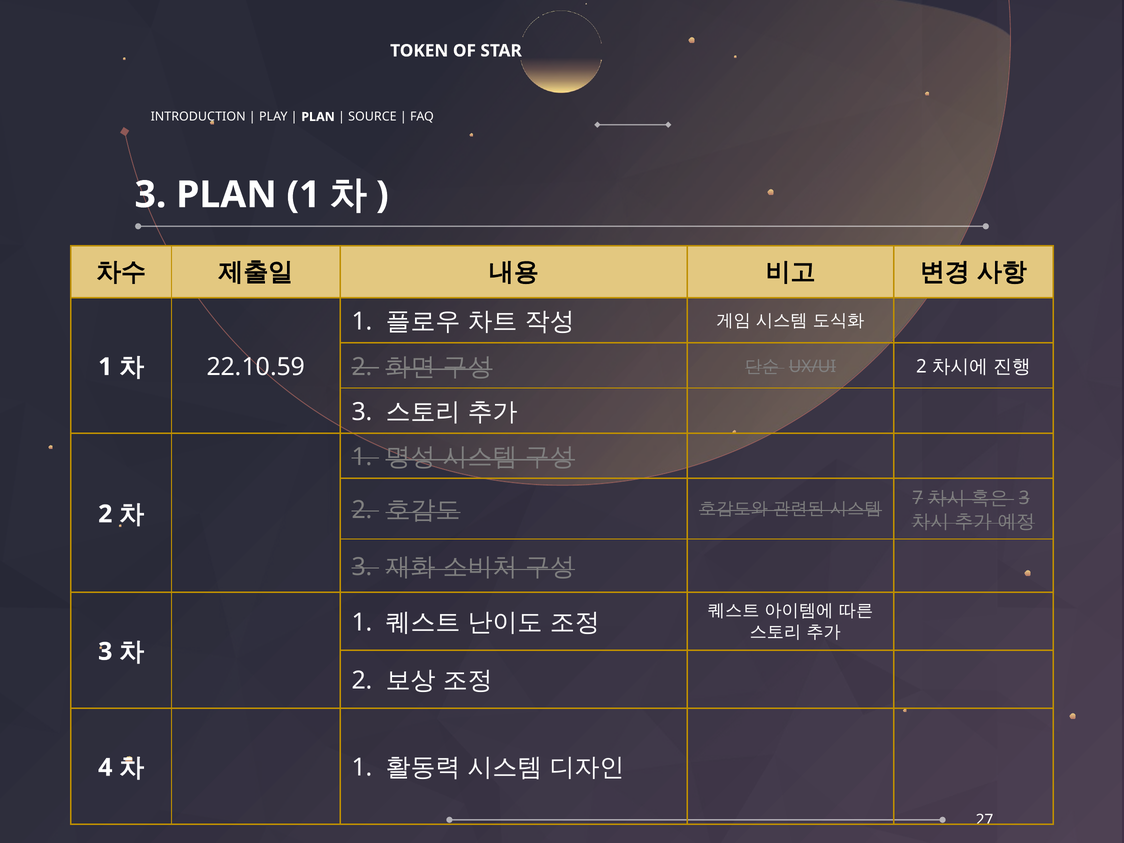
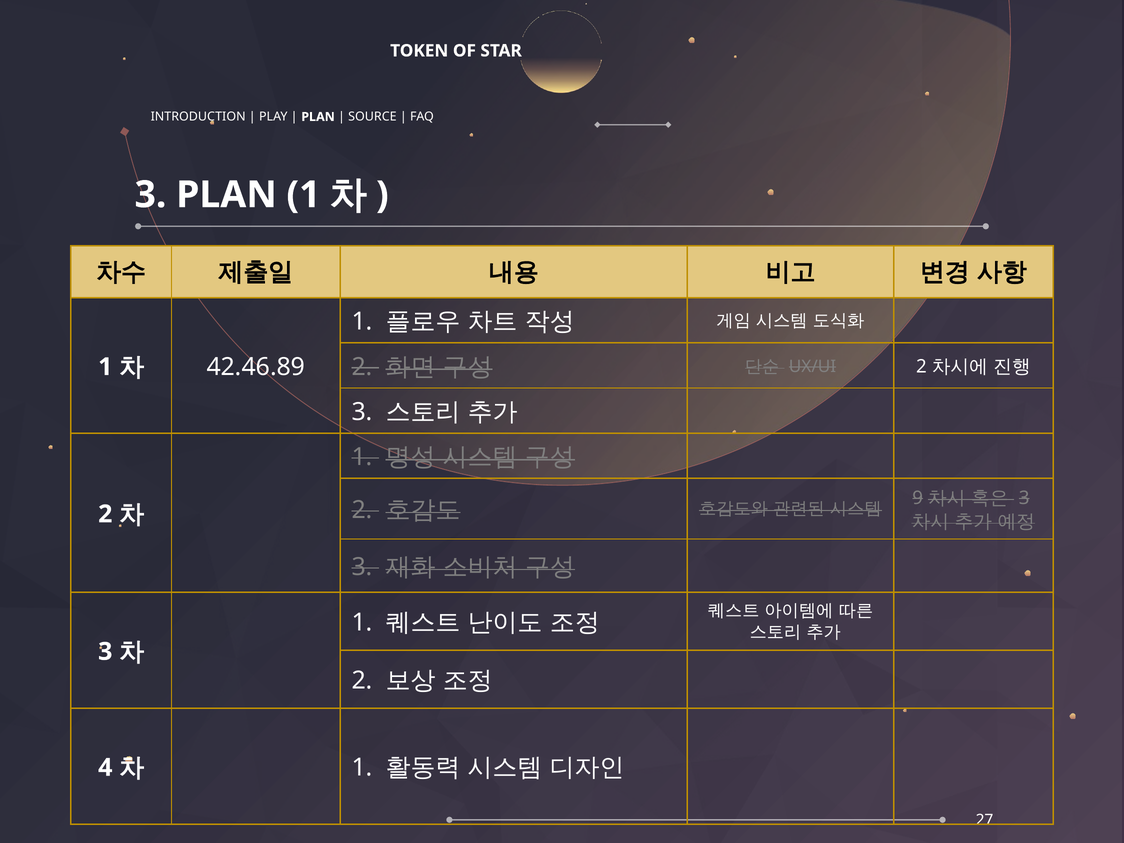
22.10.59: 22.10.59 -> 42.46.89
7: 7 -> 9
